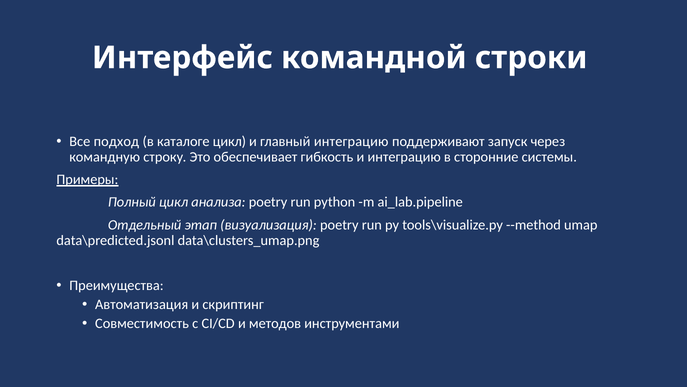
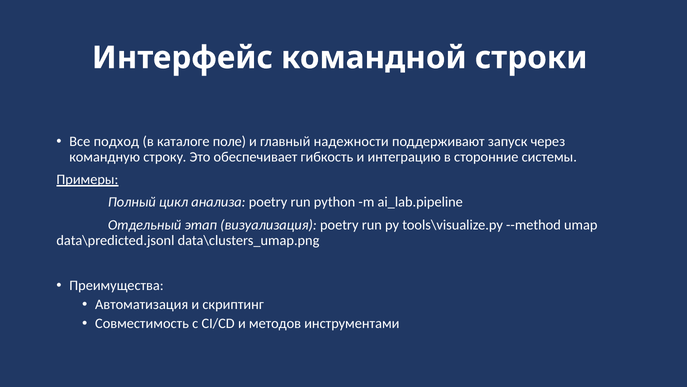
каталоге цикл: цикл -> поле
главный интеграцию: интеграцию -> надежности
